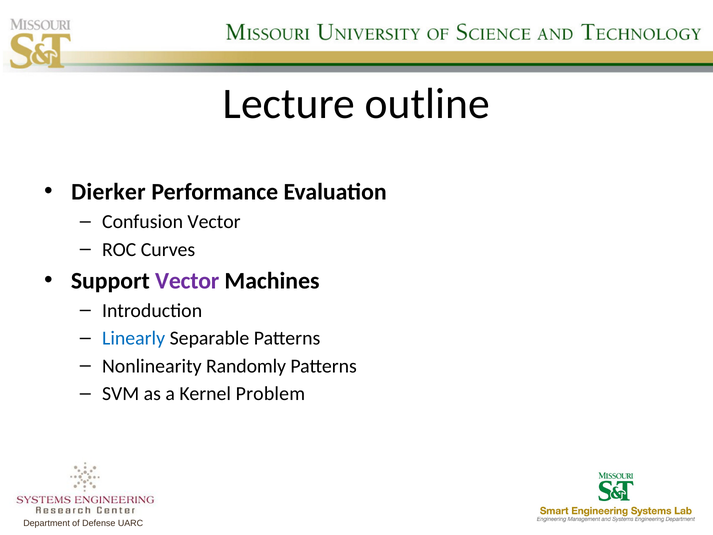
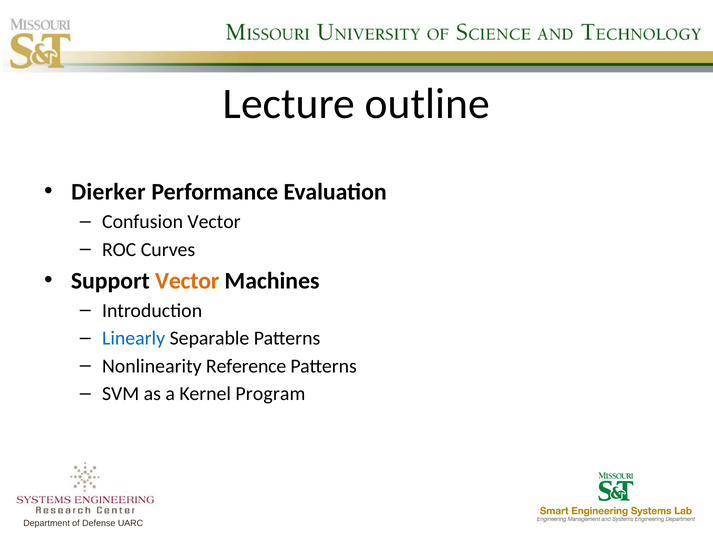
Vector at (187, 281) colour: purple -> orange
Randomly: Randomly -> Reference
Problem: Problem -> Program
